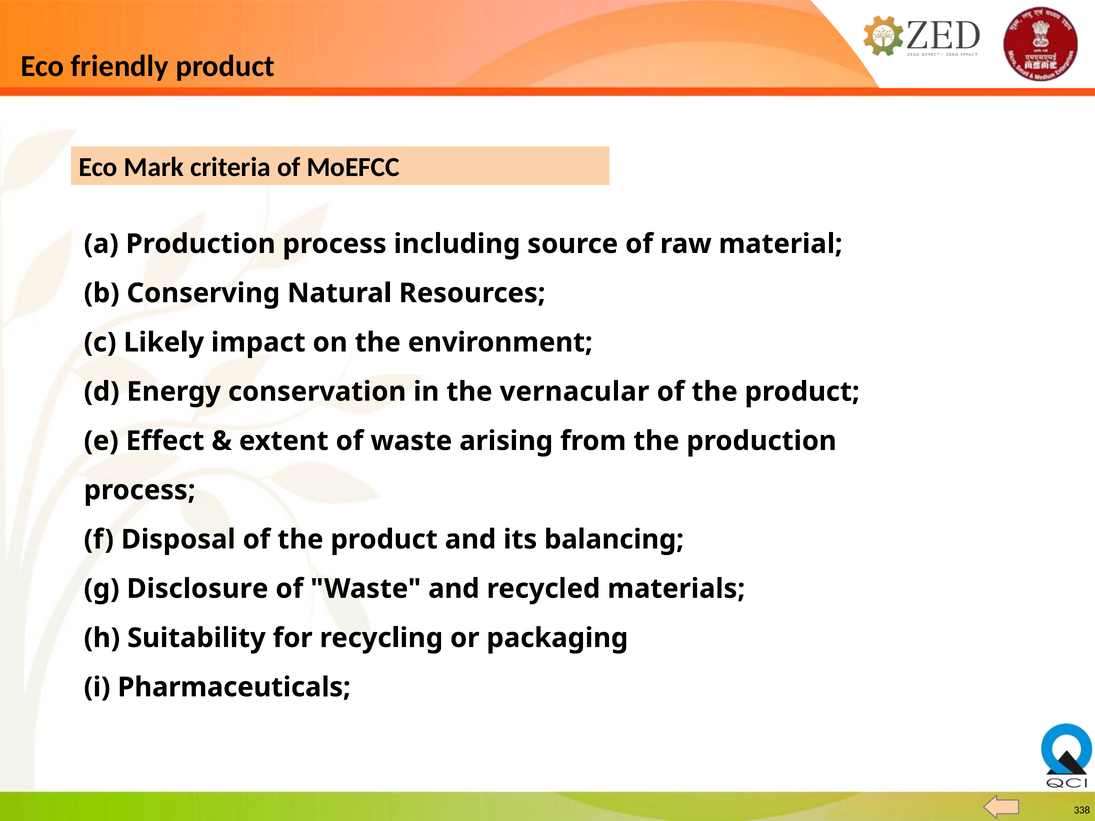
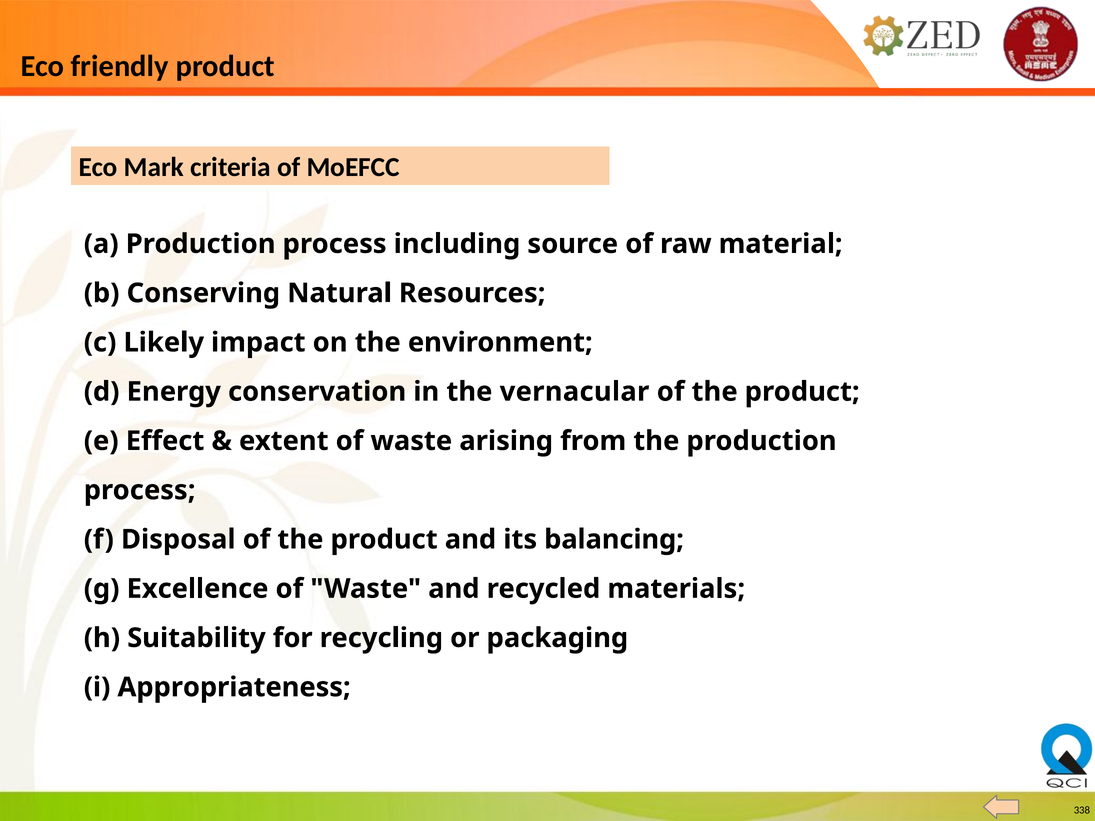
Disclosure: Disclosure -> Excellence
Pharmaceuticals: Pharmaceuticals -> Appropriateness
